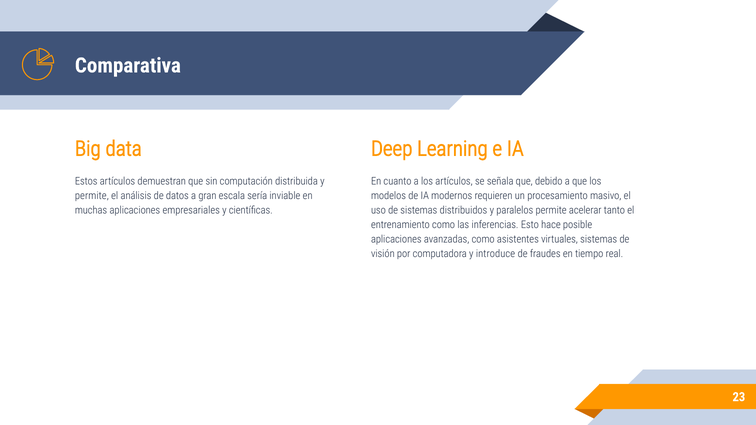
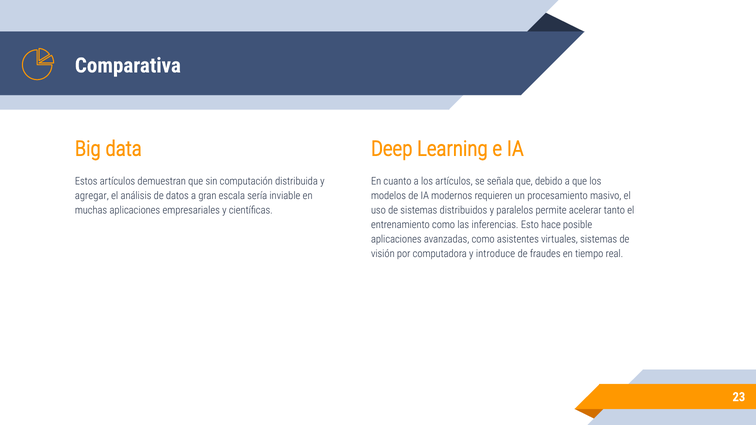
permite at (92, 196): permite -> agregar
